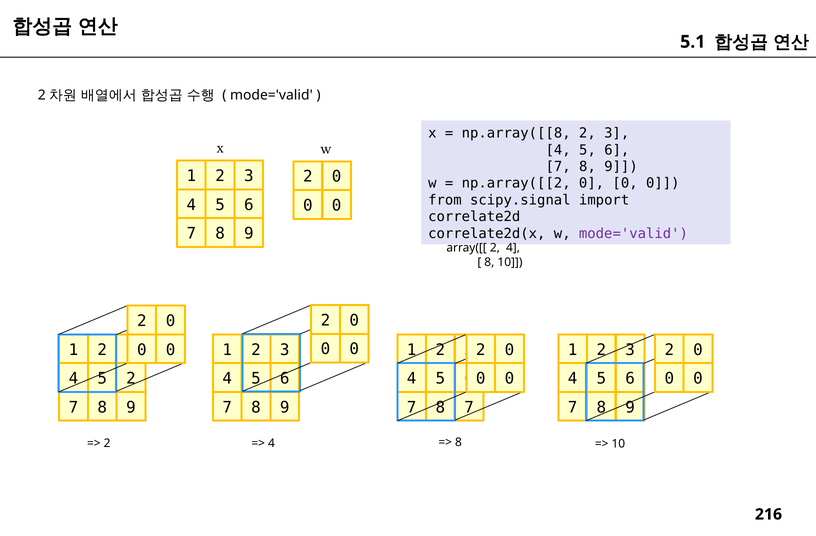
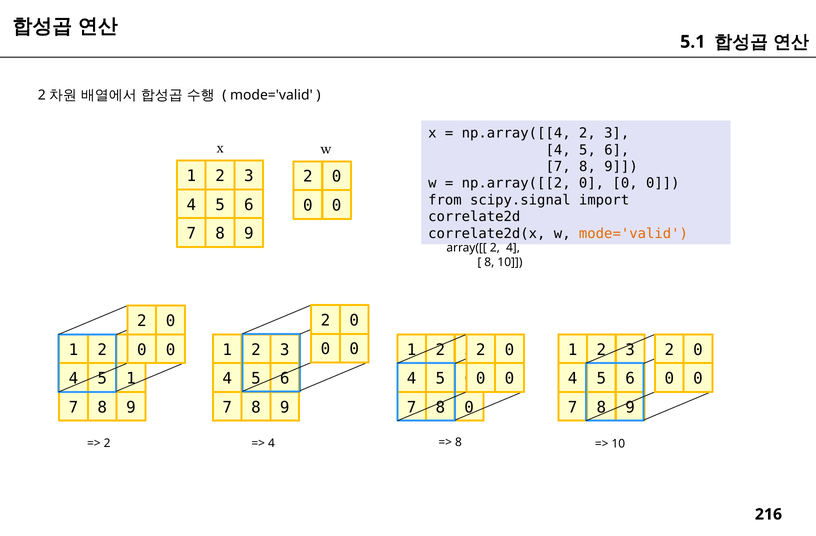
np.array([[8: np.array([[8 -> np.array([[4
mode='valid at (633, 233) colour: purple -> orange
5 2: 2 -> 1
8 7: 7 -> 0
